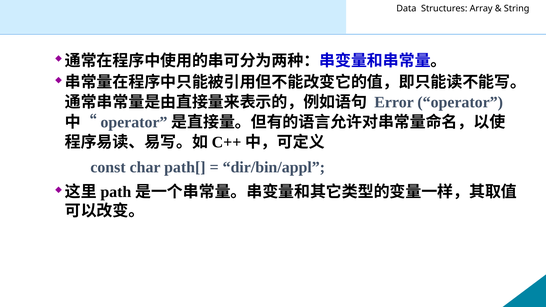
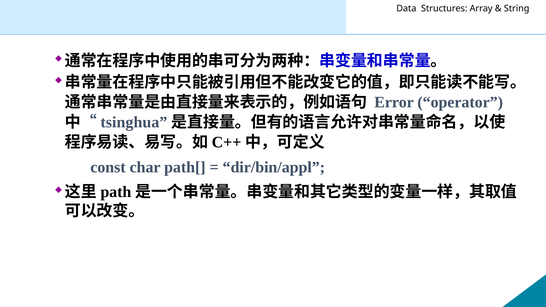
operator at (134, 122): operator -> tsinghua
